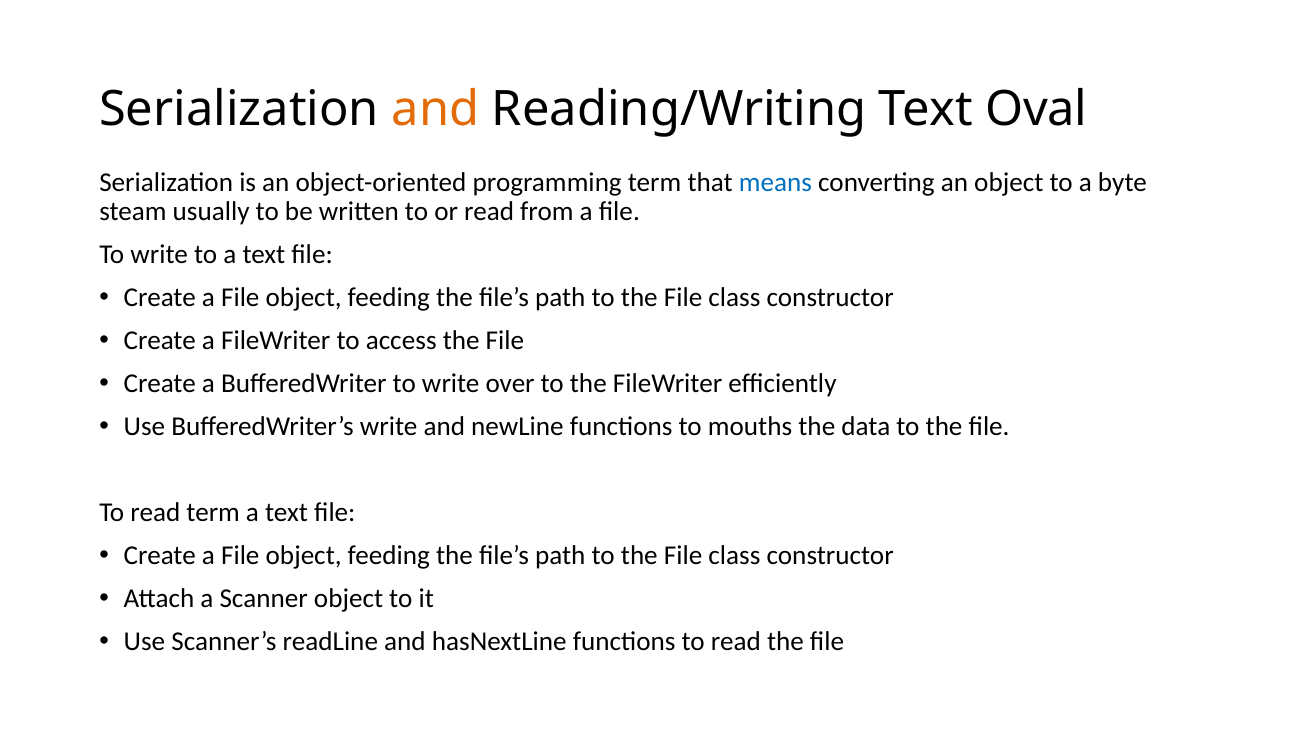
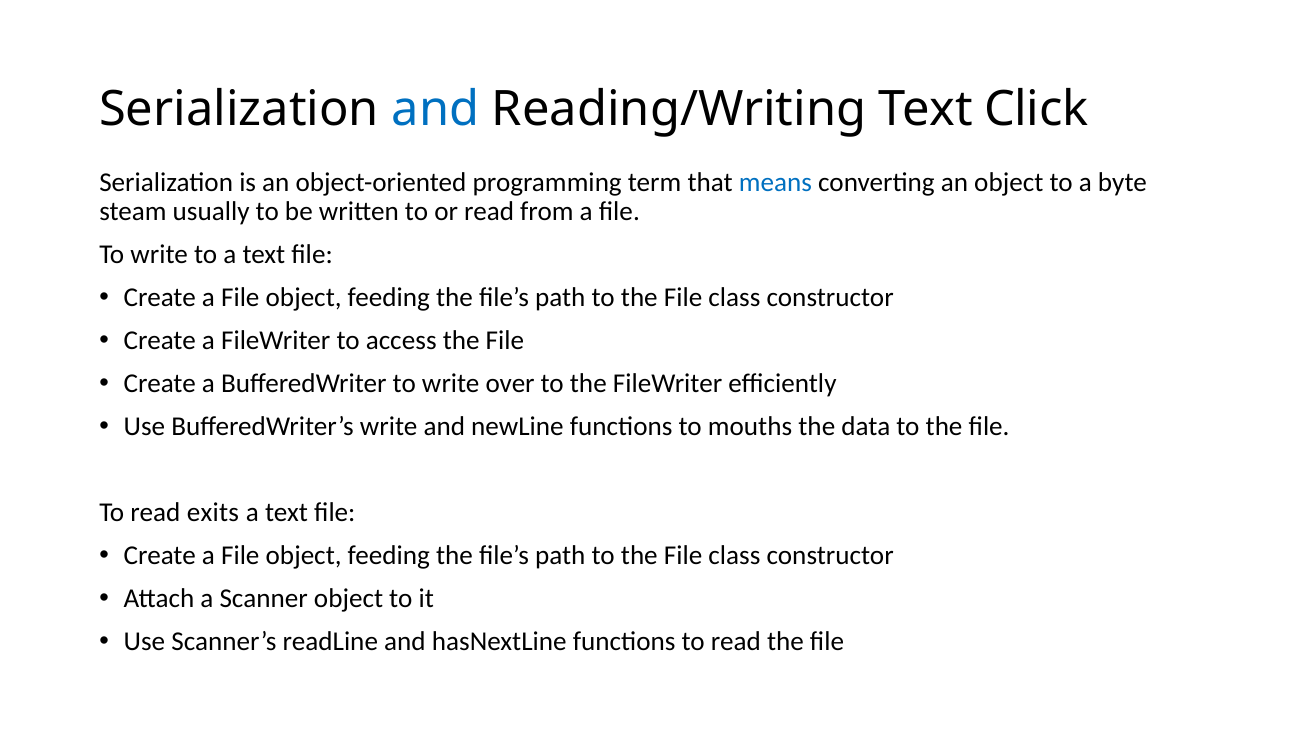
and at (435, 109) colour: orange -> blue
Oval: Oval -> Click
read term: term -> exits
